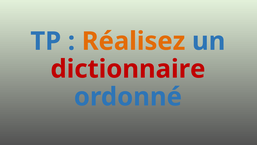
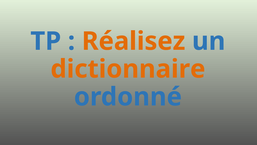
dictionnaire colour: red -> orange
